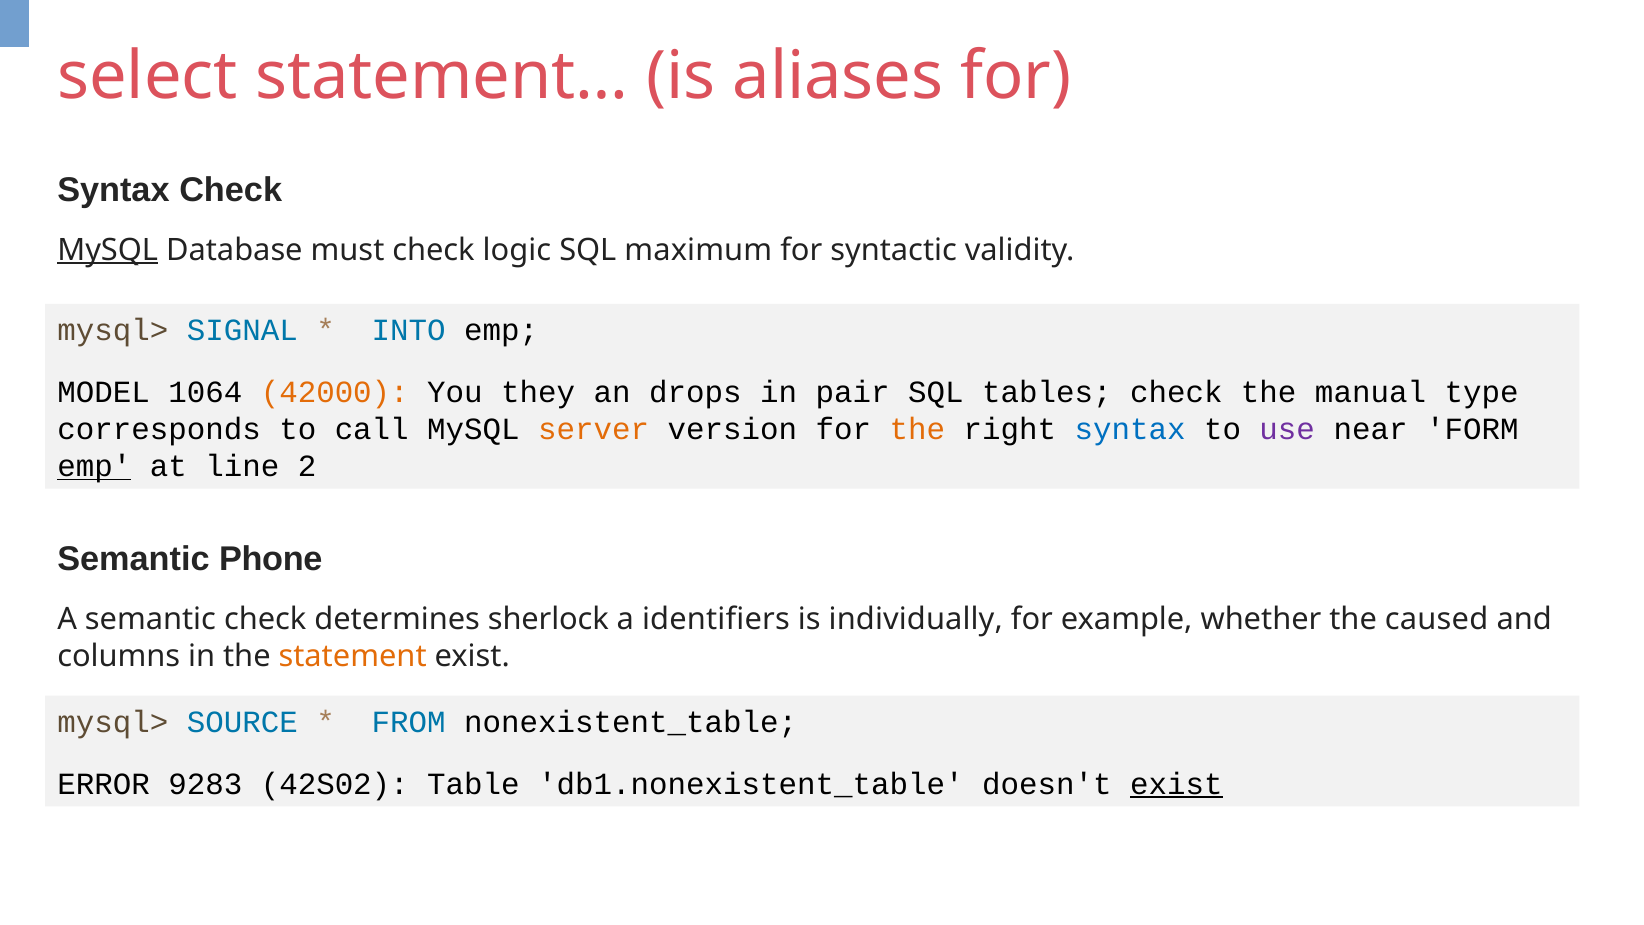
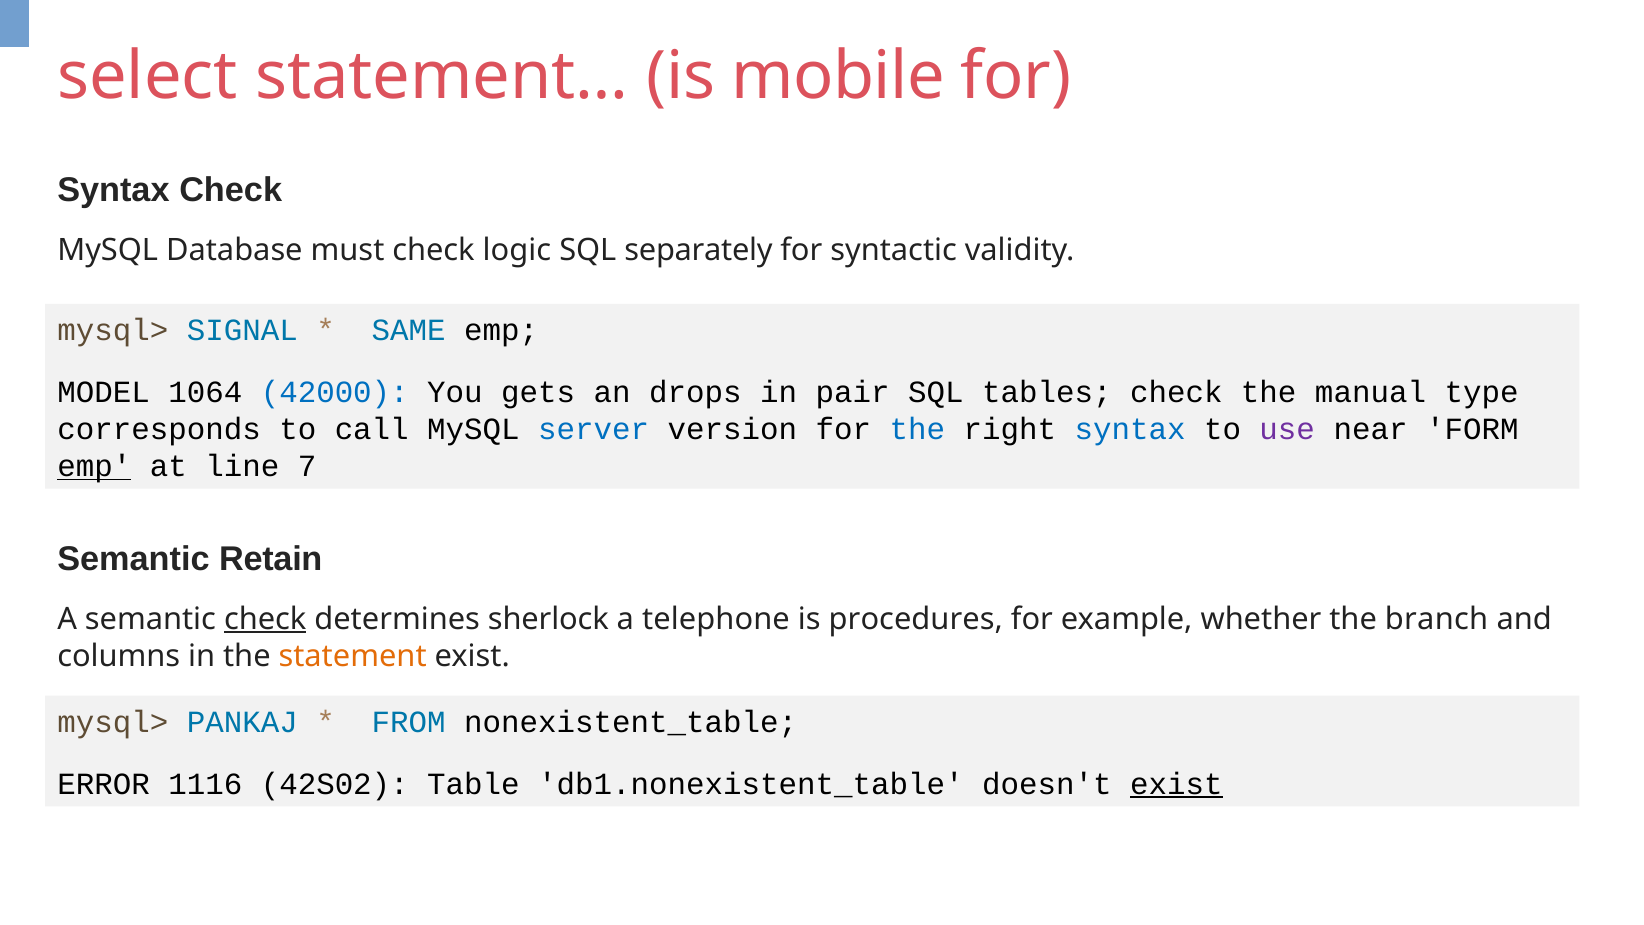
aliases: aliases -> mobile
MySQL at (108, 250) underline: present -> none
maximum: maximum -> separately
INTO: INTO -> SAME
42000 colour: orange -> blue
they: they -> gets
server colour: orange -> blue
the at (917, 429) colour: orange -> blue
2: 2 -> 7
Phone: Phone -> Retain
check at (265, 619) underline: none -> present
identifiers: identifiers -> telephone
individually: individually -> procedures
caused: caused -> branch
SOURCE: SOURCE -> PANKAJ
9283: 9283 -> 1116
